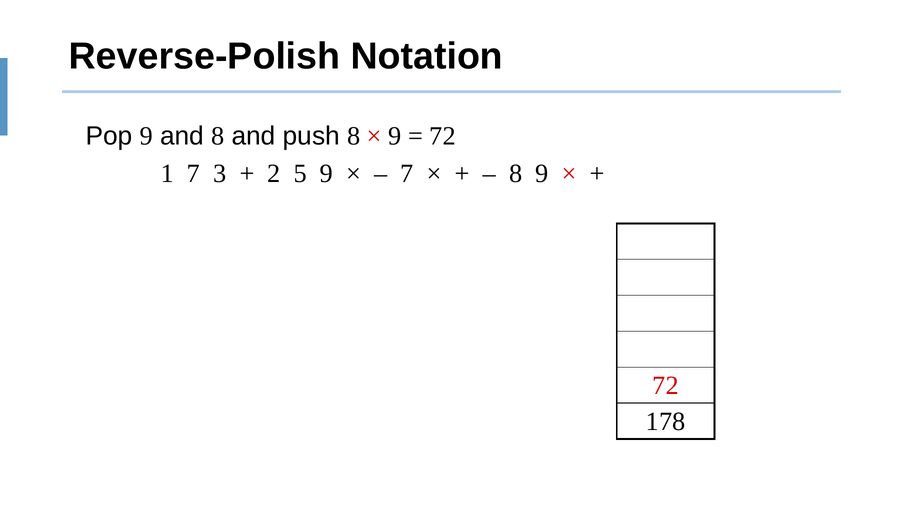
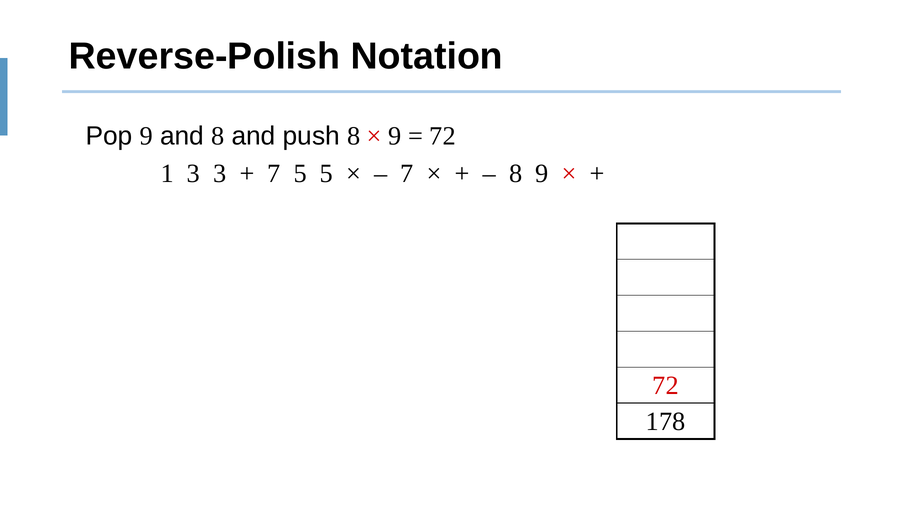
1 7: 7 -> 3
2 at (274, 174): 2 -> 7
5 9: 9 -> 5
